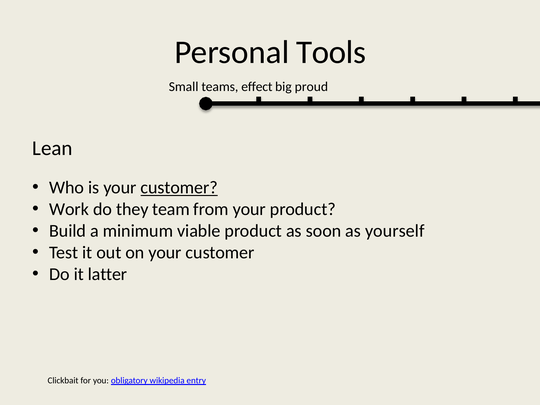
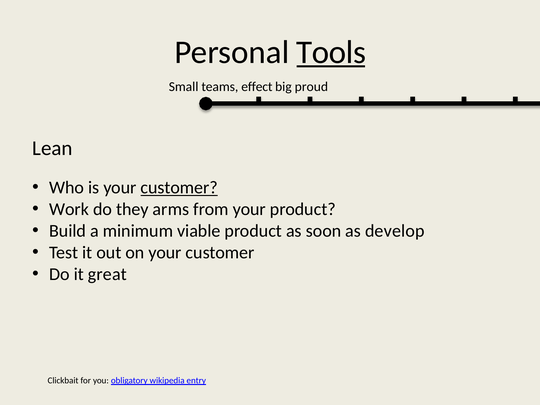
Tools underline: none -> present
team: team -> arms
yourself: yourself -> develop
latter: latter -> great
